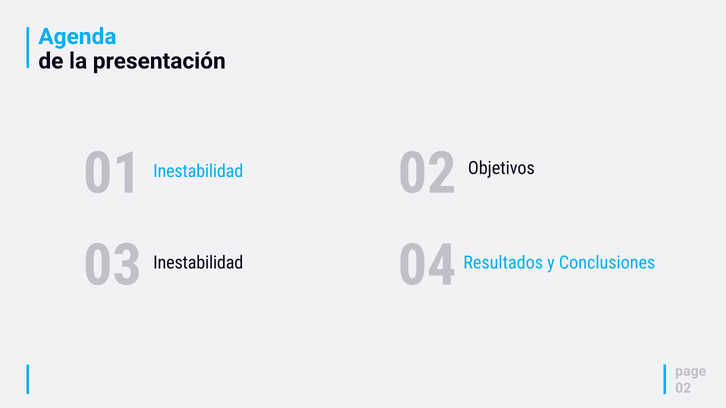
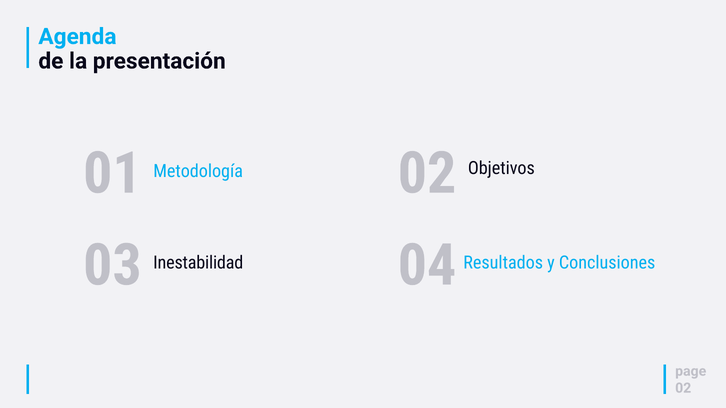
01 Inestabilidad: Inestabilidad -> Metodología
